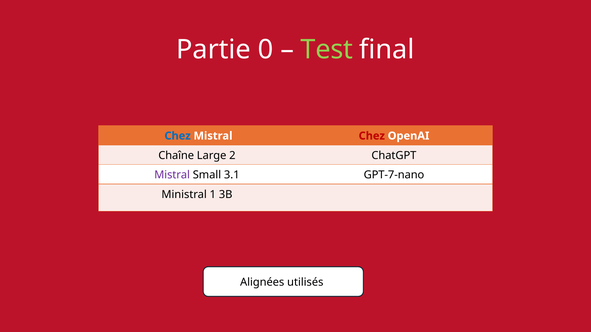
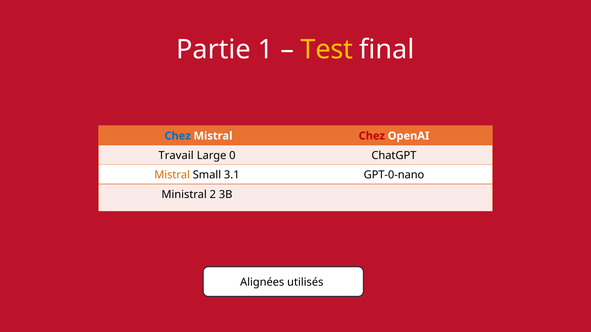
0: 0 -> 1
Test colour: light green -> yellow
Chaîne: Chaîne -> Travail
2: 2 -> 0
Mistral at (172, 175) colour: purple -> orange
GPT-7-nano: GPT-7-nano -> GPT-0-nano
1: 1 -> 2
